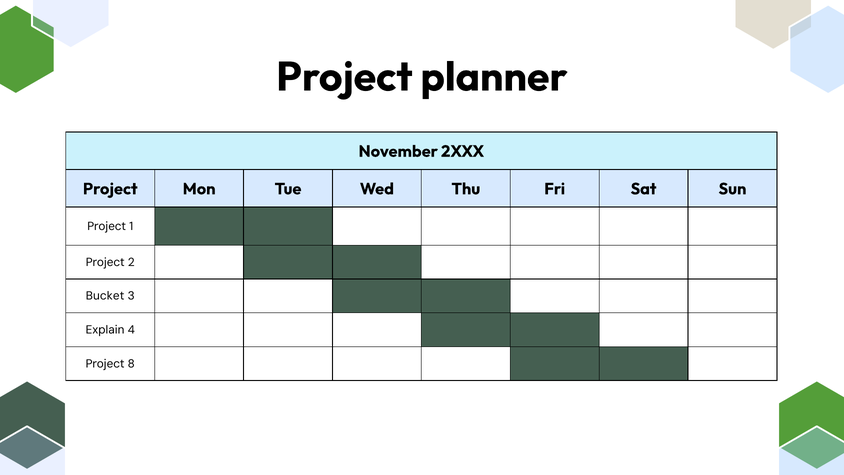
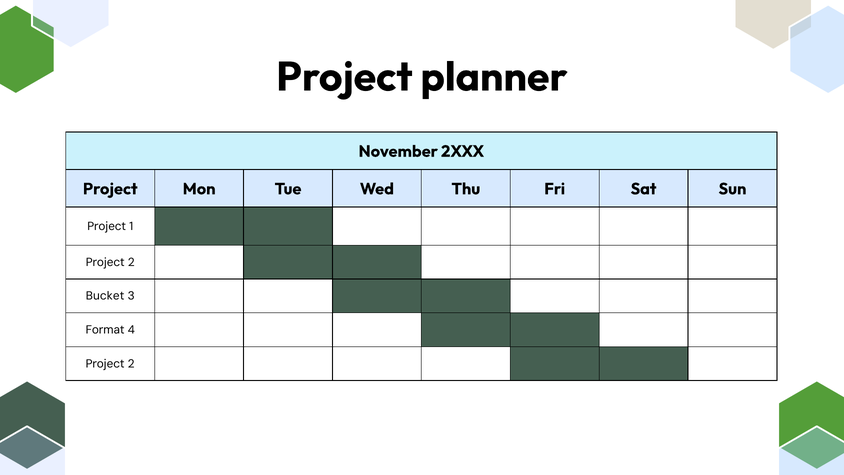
Explain: Explain -> Format
8 at (131, 363): 8 -> 2
